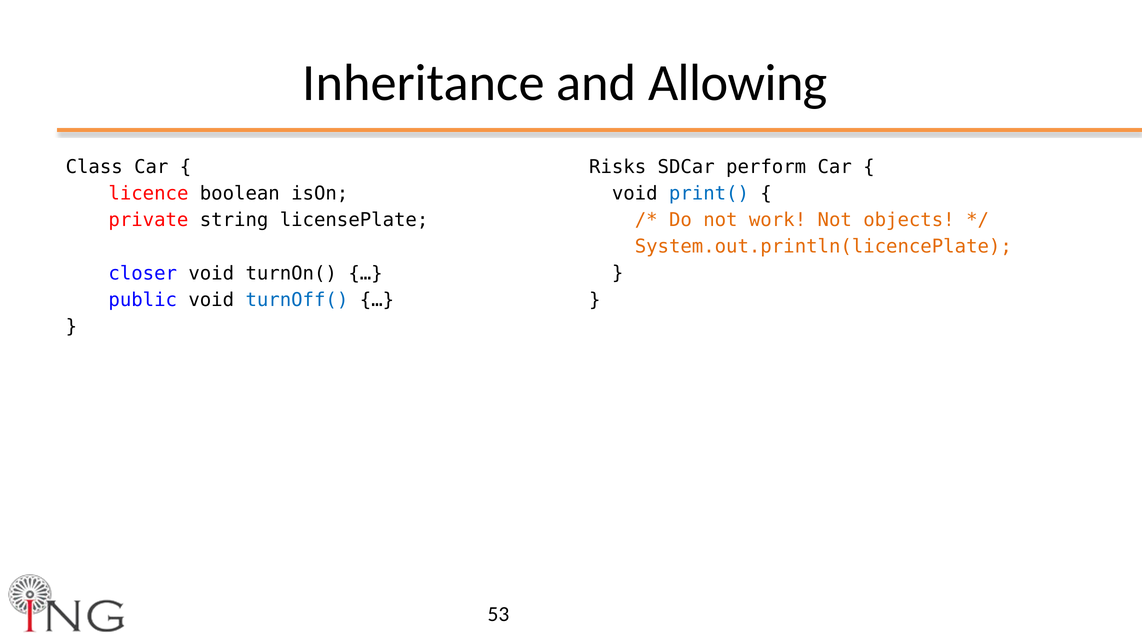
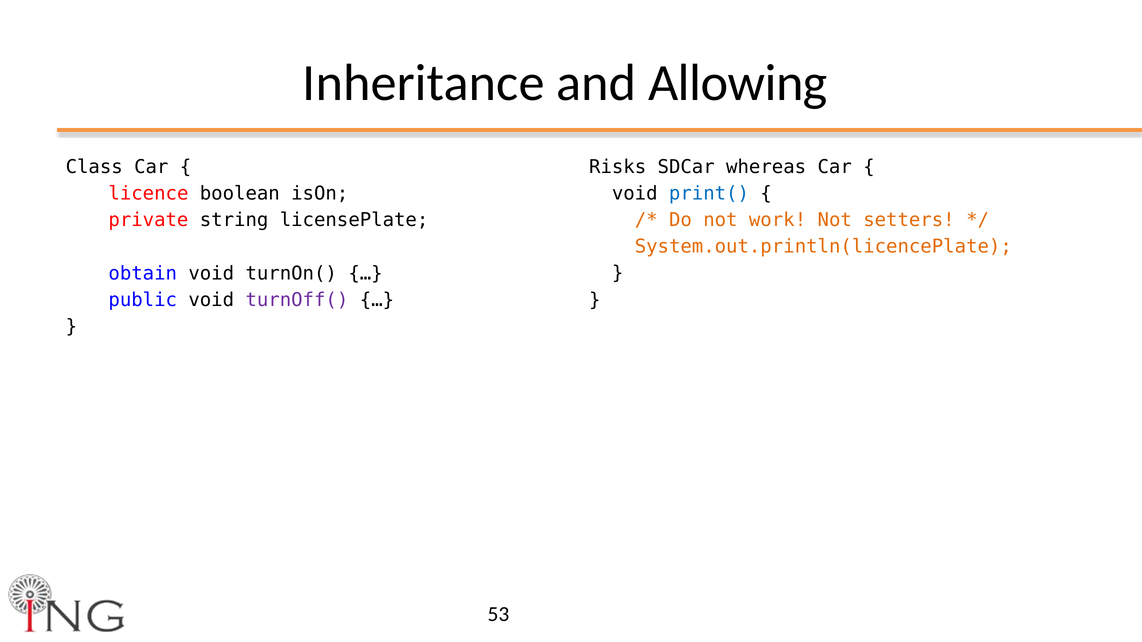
perform: perform -> whereas
objects: objects -> setters
closer: closer -> obtain
turnOff( colour: blue -> purple
